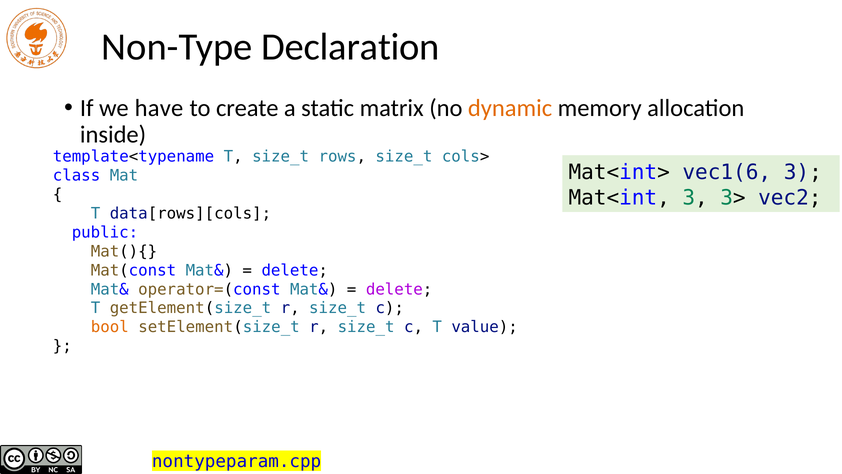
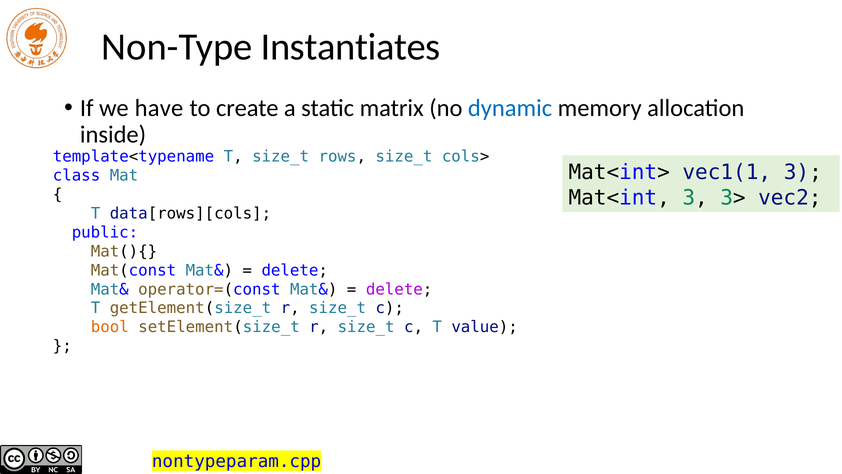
Declaration: Declaration -> Instantiates
dynamic colour: orange -> blue
vec1(6: vec1(6 -> vec1(1
